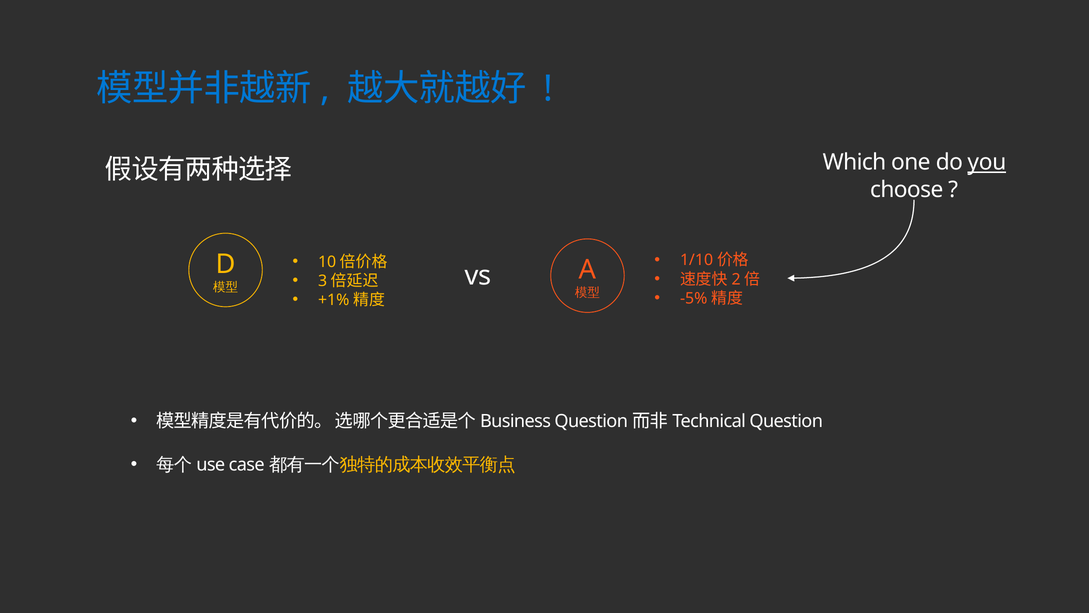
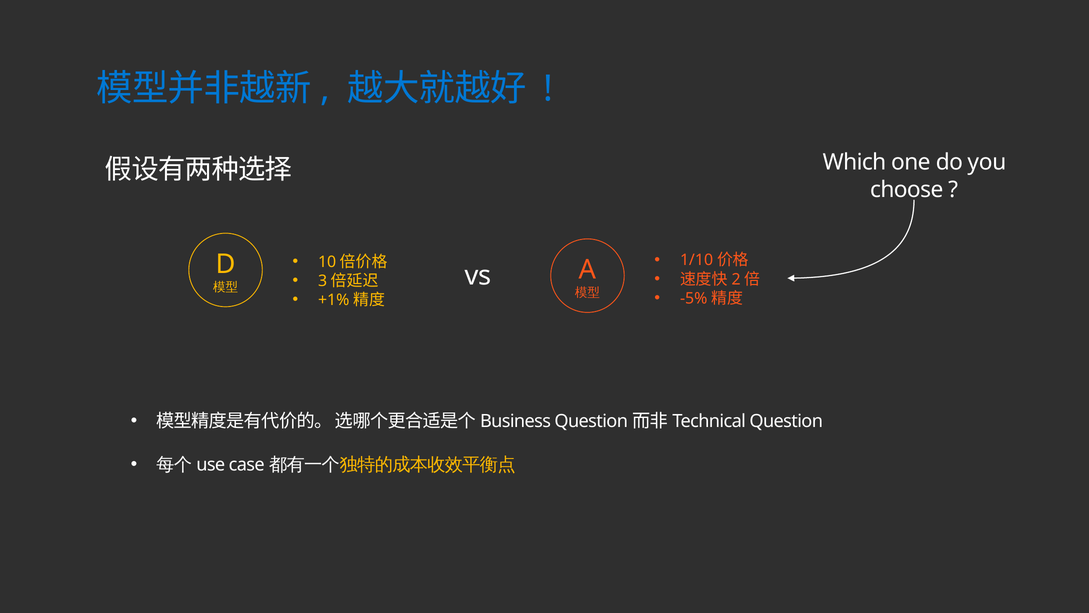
you underline: present -> none
